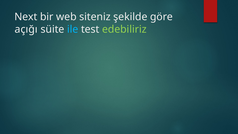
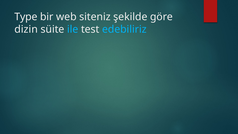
Next: Next -> Type
açığı: açığı -> dizin
edebiliriz colour: light green -> light blue
